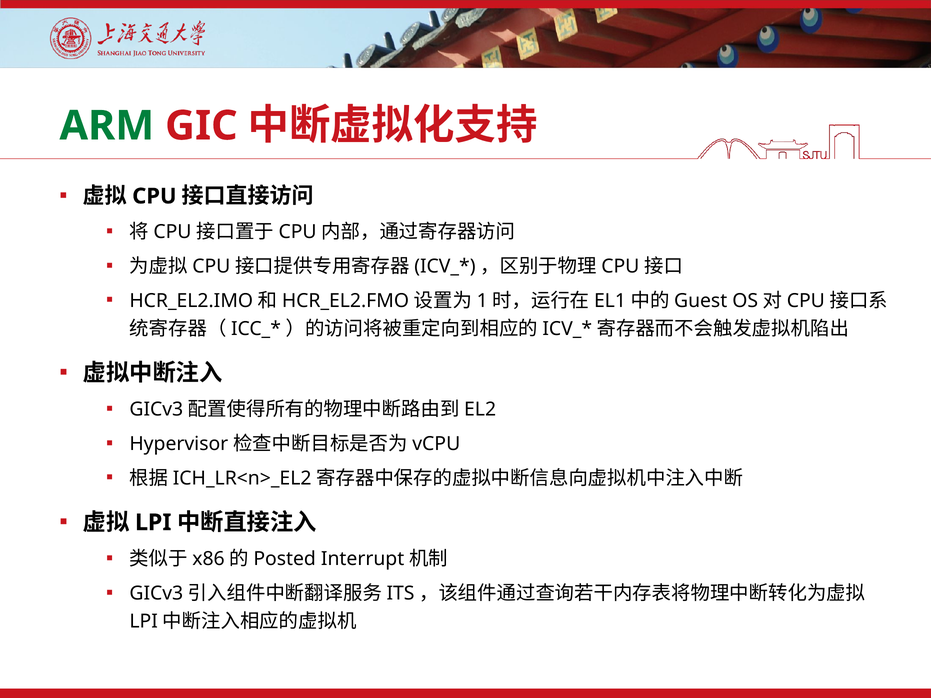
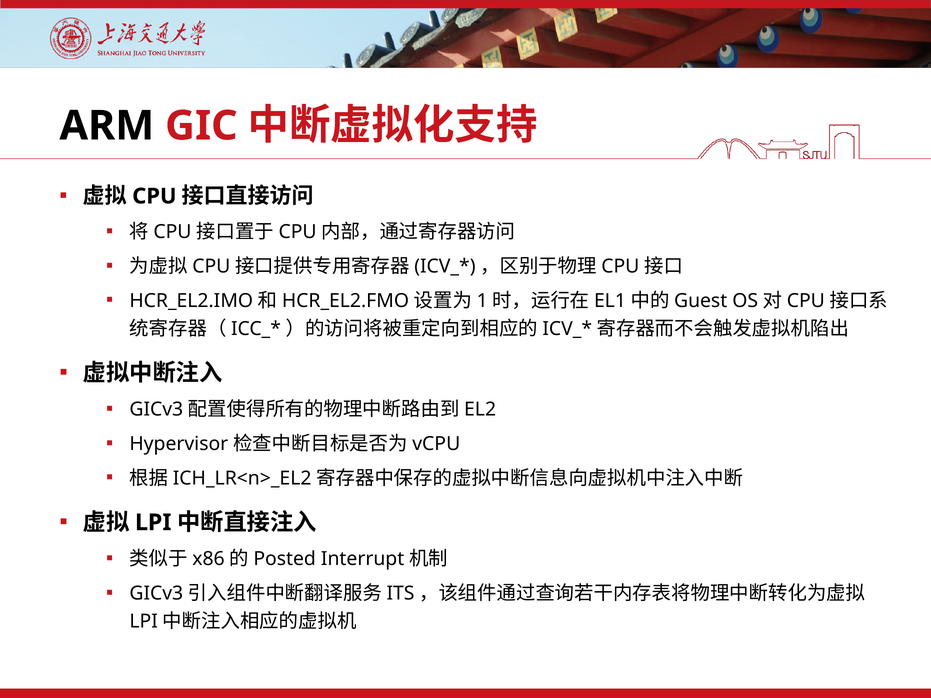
ARM colour: green -> black
